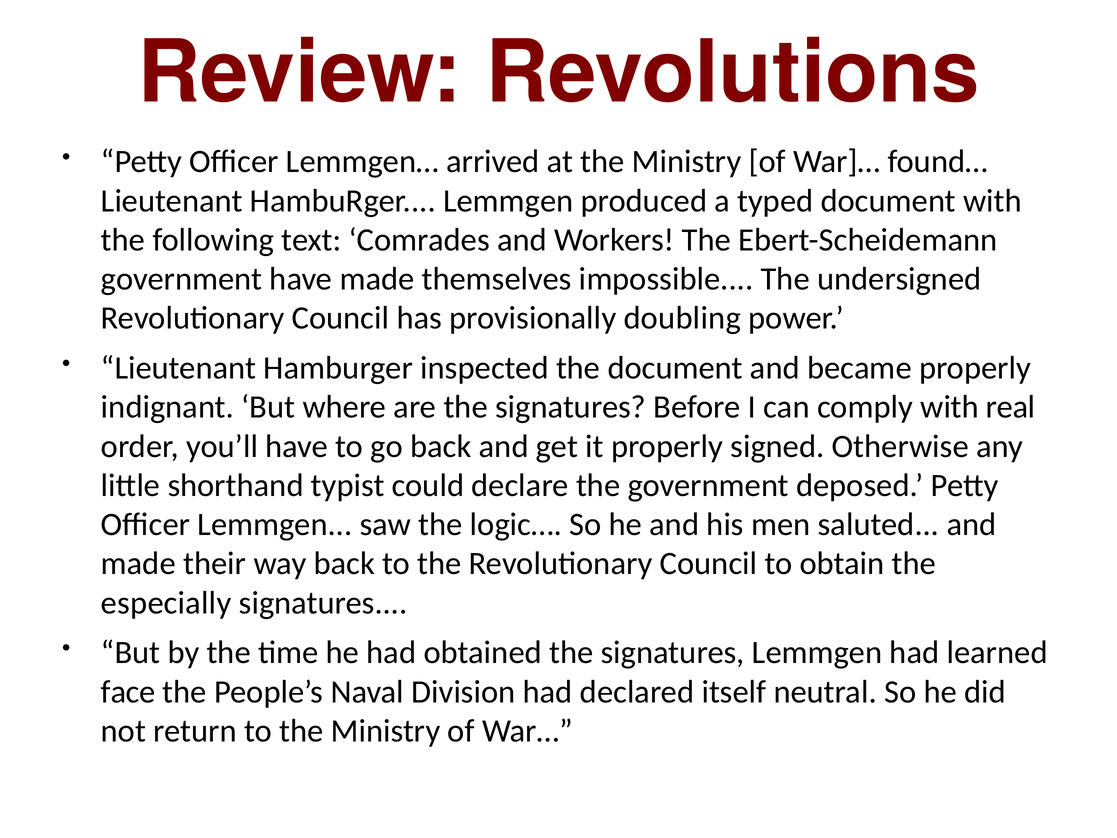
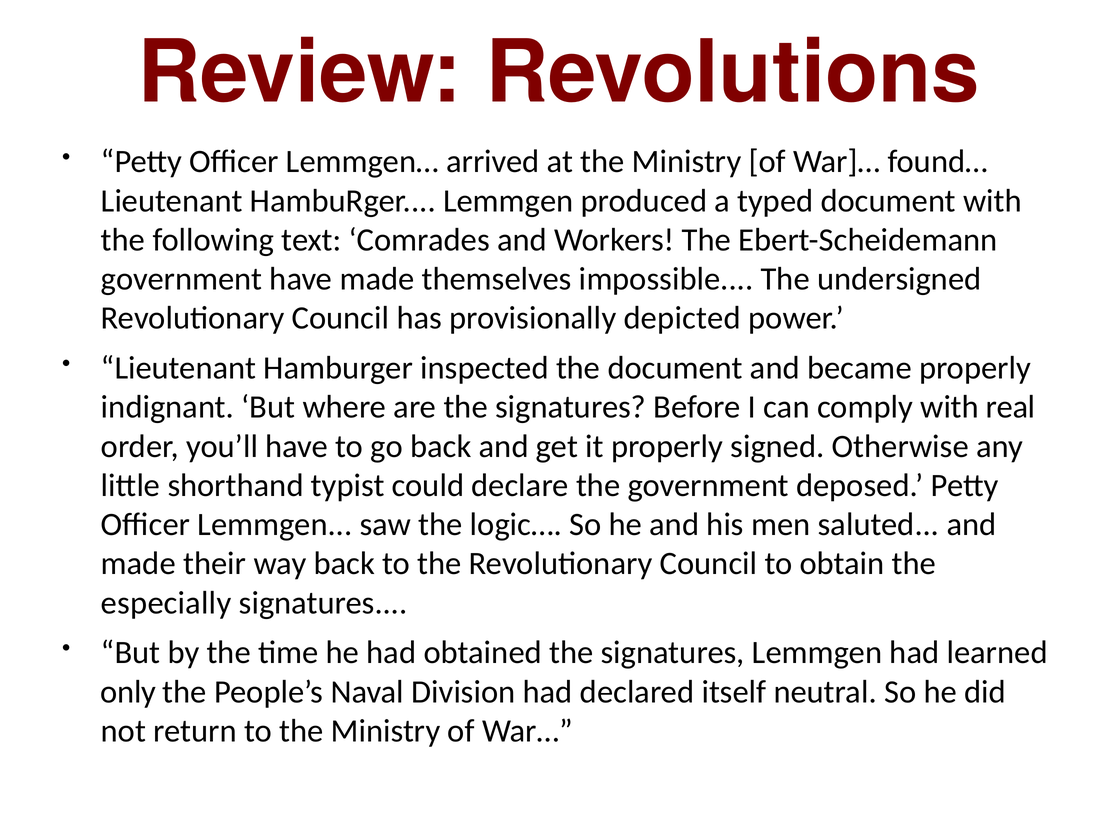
doubling: doubling -> depicted
face: face -> only
